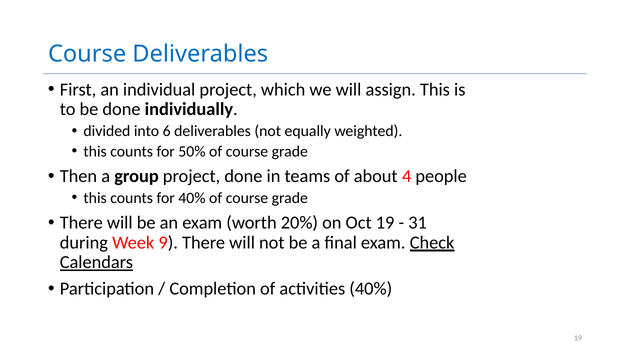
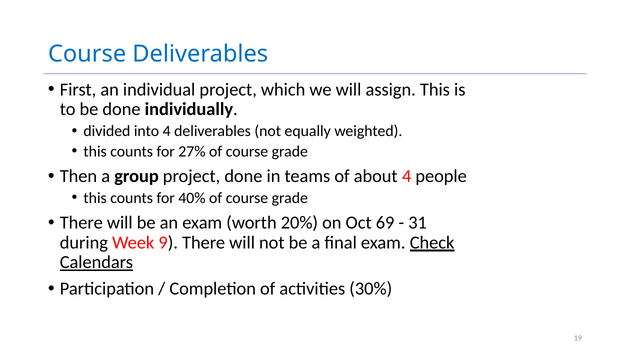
into 6: 6 -> 4
50%: 50% -> 27%
Oct 19: 19 -> 69
activities 40%: 40% -> 30%
